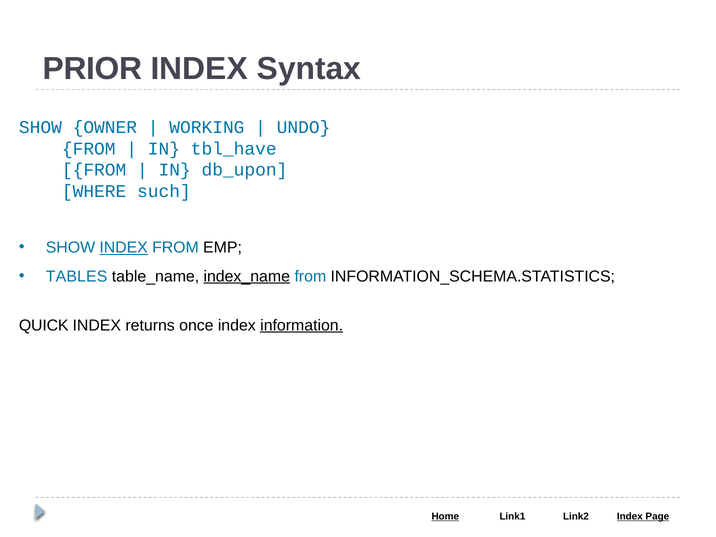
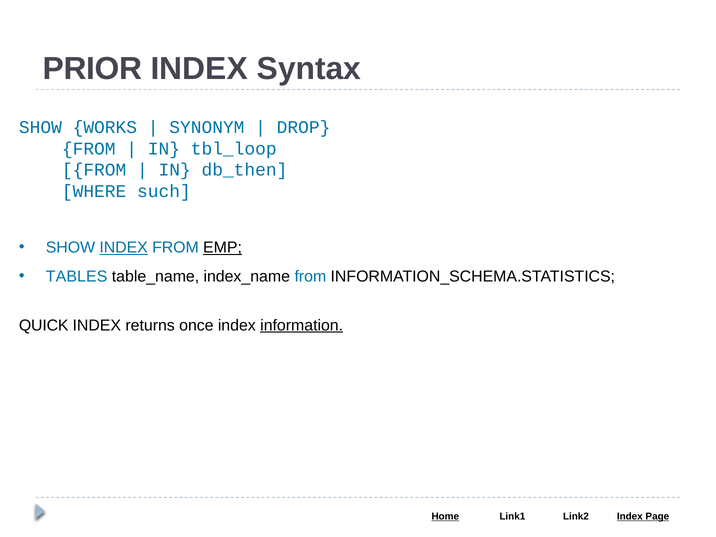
OWNER: OWNER -> WORKS
WORKING: WORKING -> SYNONYM
UNDO: UNDO -> DROP
tbl_have: tbl_have -> tbl_loop
db_upon: db_upon -> db_then
EMP underline: none -> present
index_name underline: present -> none
